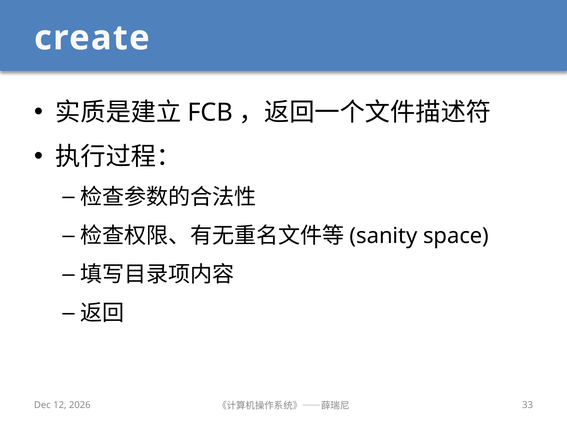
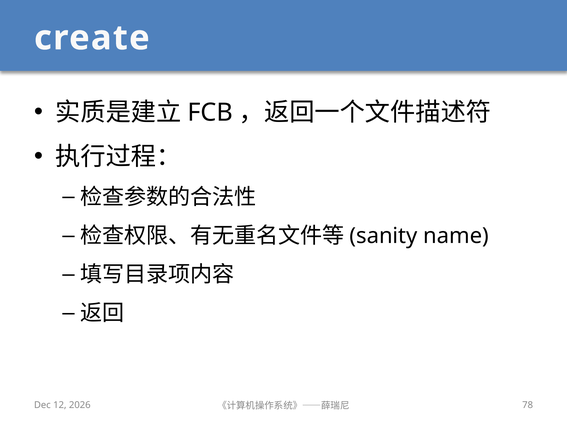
space: space -> name
33: 33 -> 78
